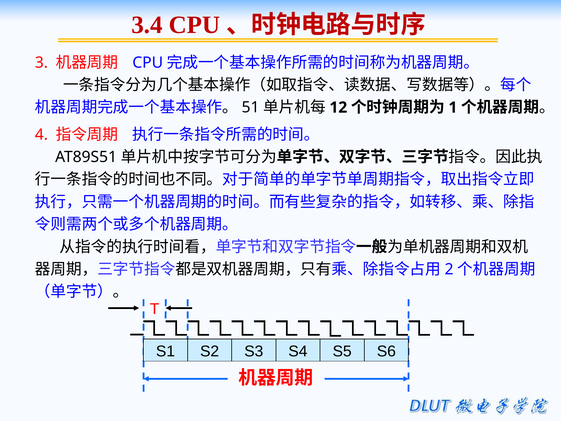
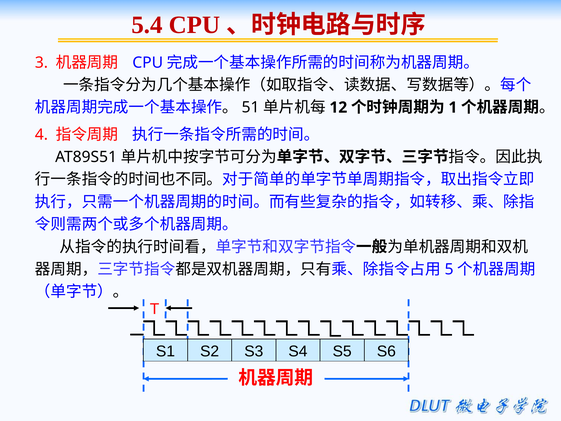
3.4: 3.4 -> 5.4
2: 2 -> 5
